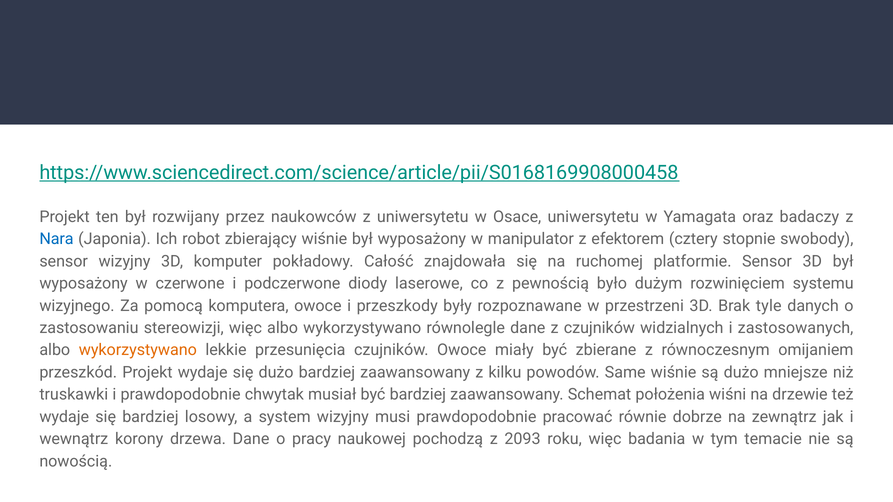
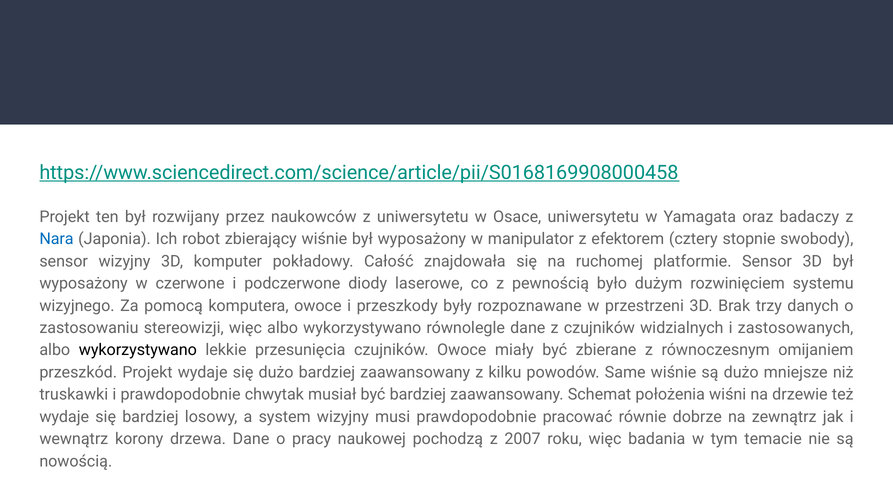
tyle: tyle -> trzy
wykorzystywano at (138, 350) colour: orange -> black
2093: 2093 -> 2007
